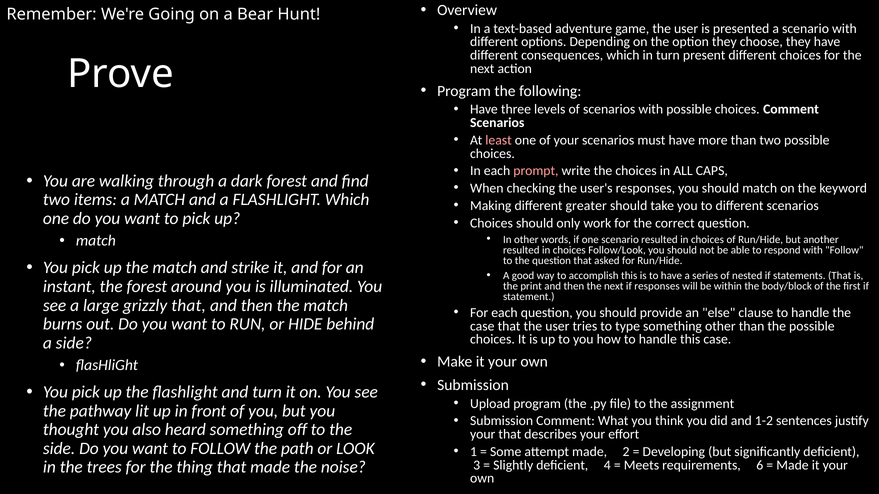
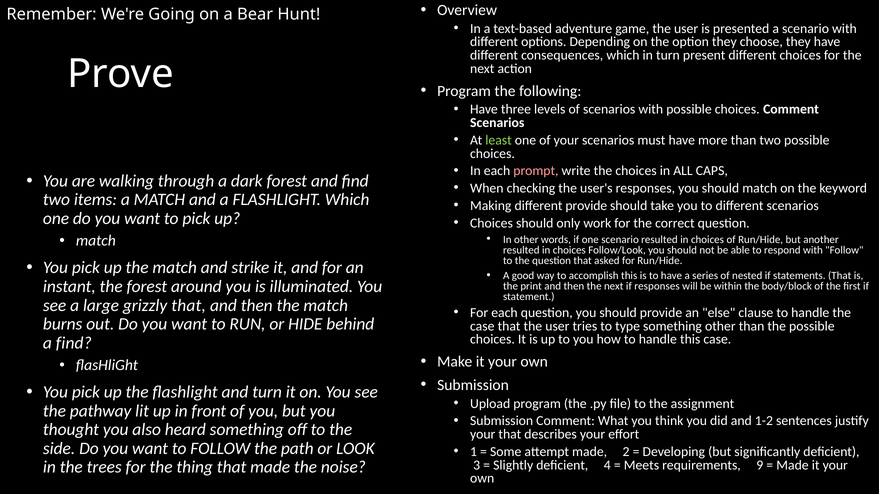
least colour: pink -> light green
different greater: greater -> provide
a side: side -> find
6: 6 -> 9
